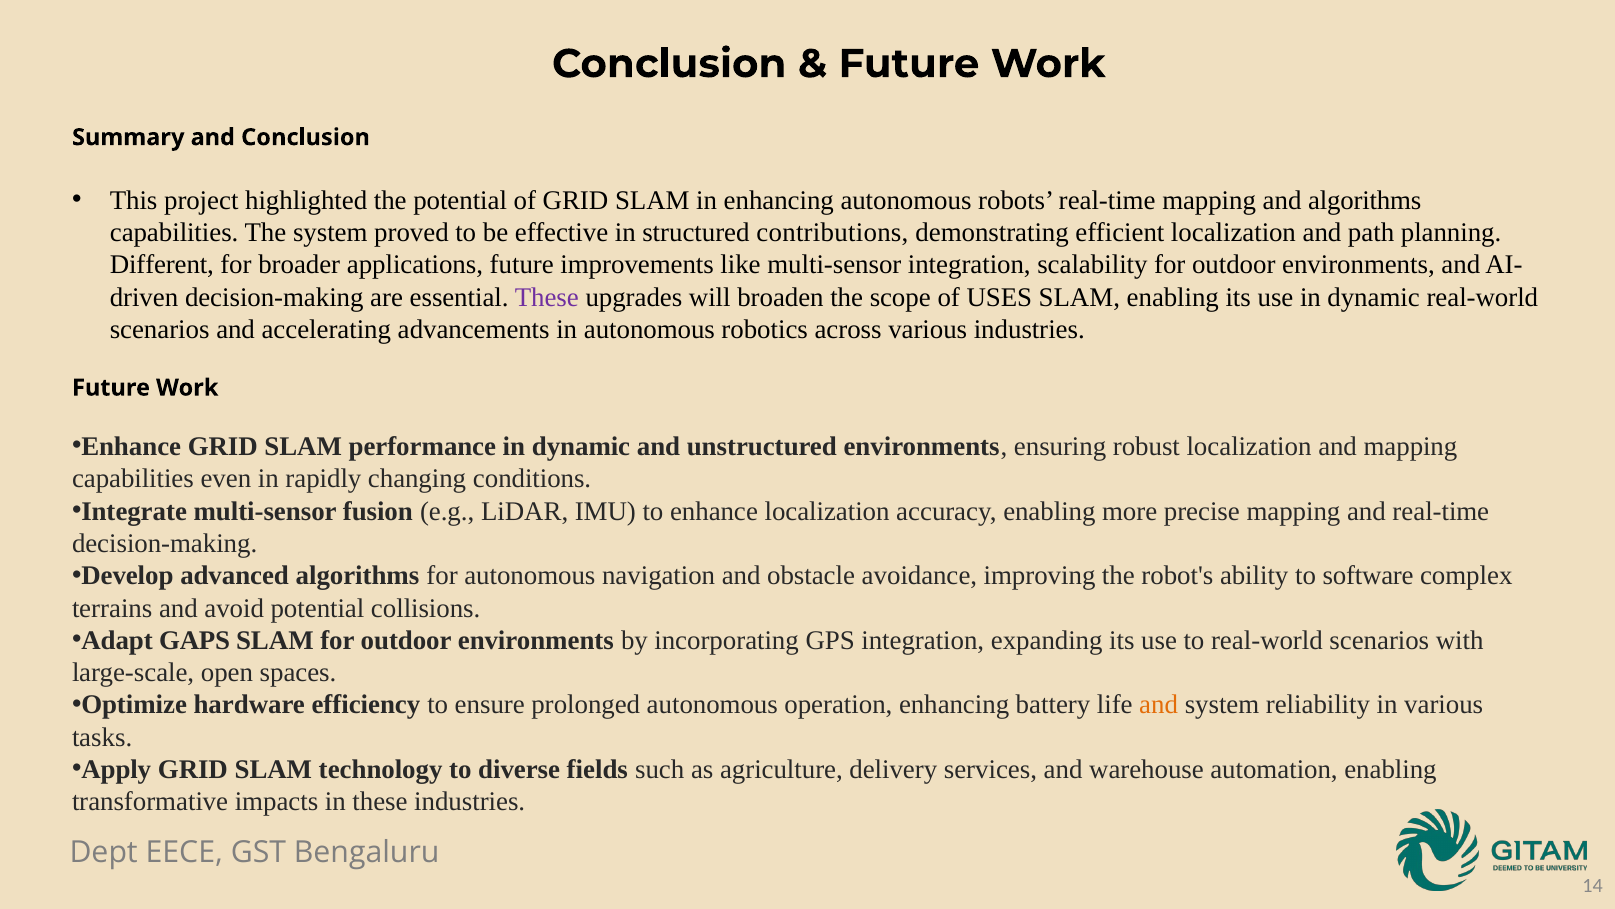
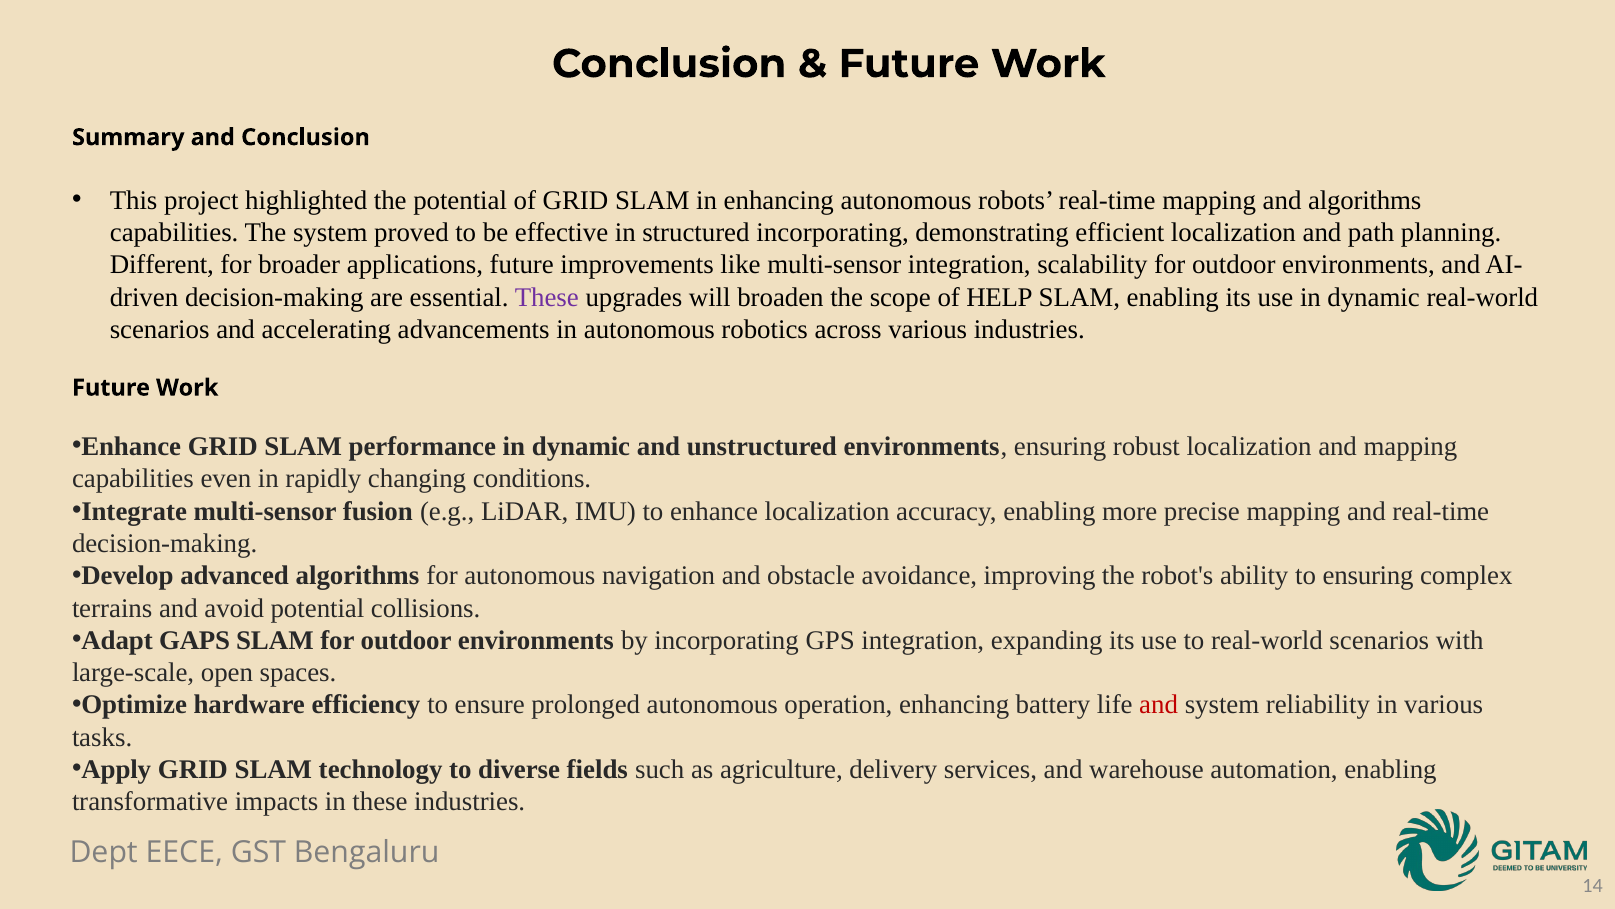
structured contributions: contributions -> incorporating
USES: USES -> HELP
to software: software -> ensuring
and at (1159, 705) colour: orange -> red
